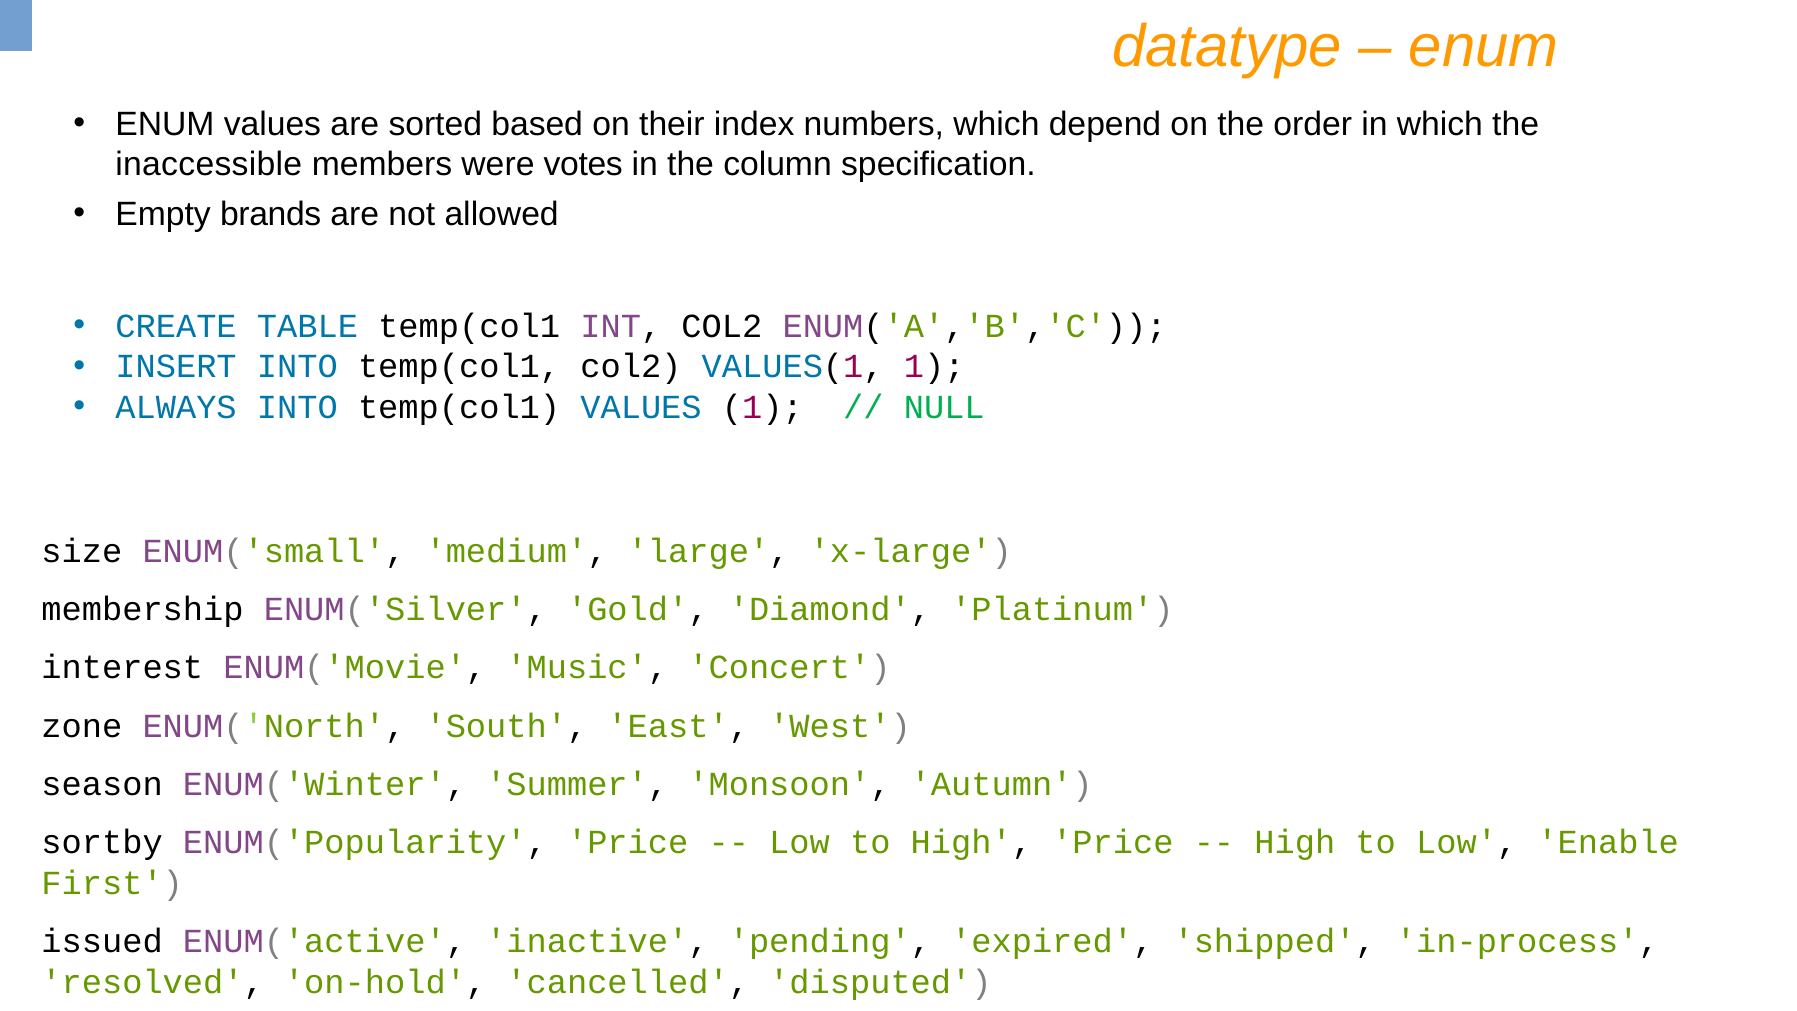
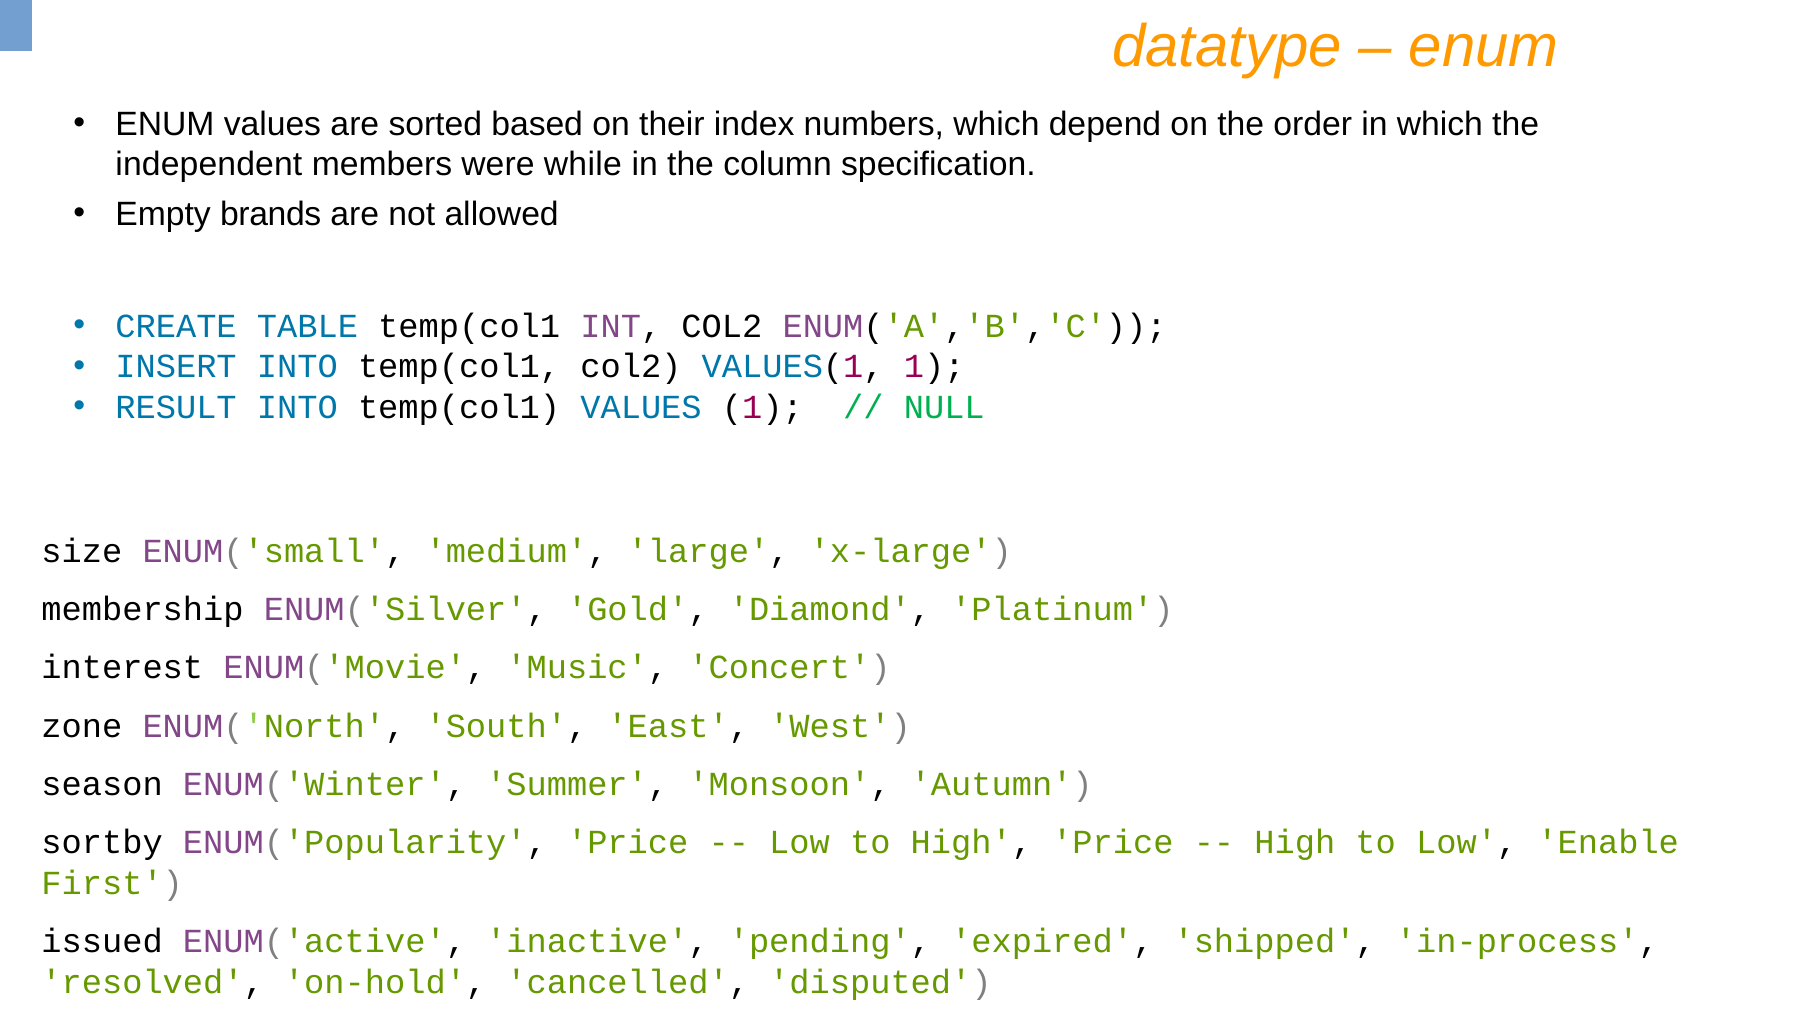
inaccessible: inaccessible -> independent
votes: votes -> while
ALWAYS: ALWAYS -> RESULT
